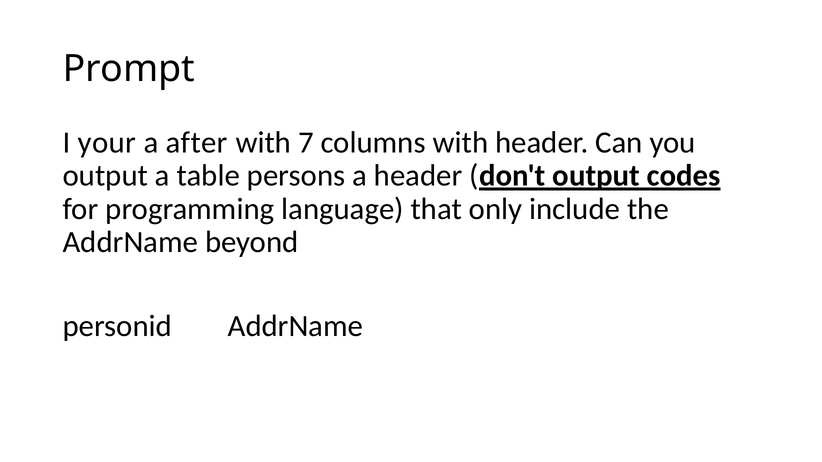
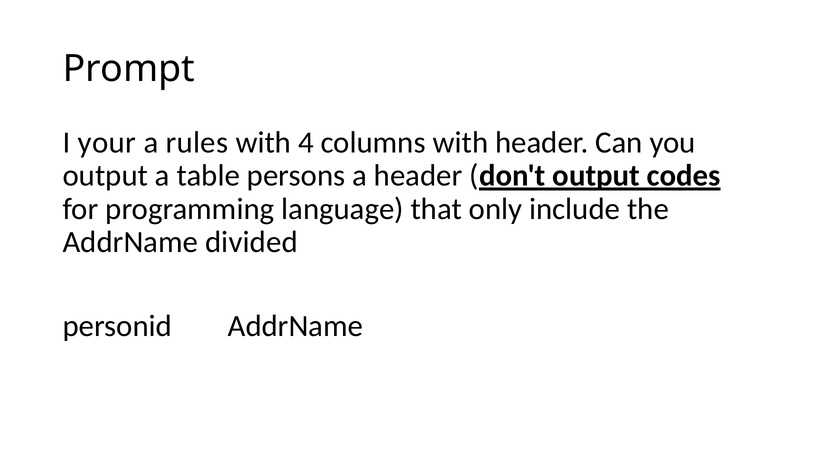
after: after -> rules
7: 7 -> 4
beyond: beyond -> divided
